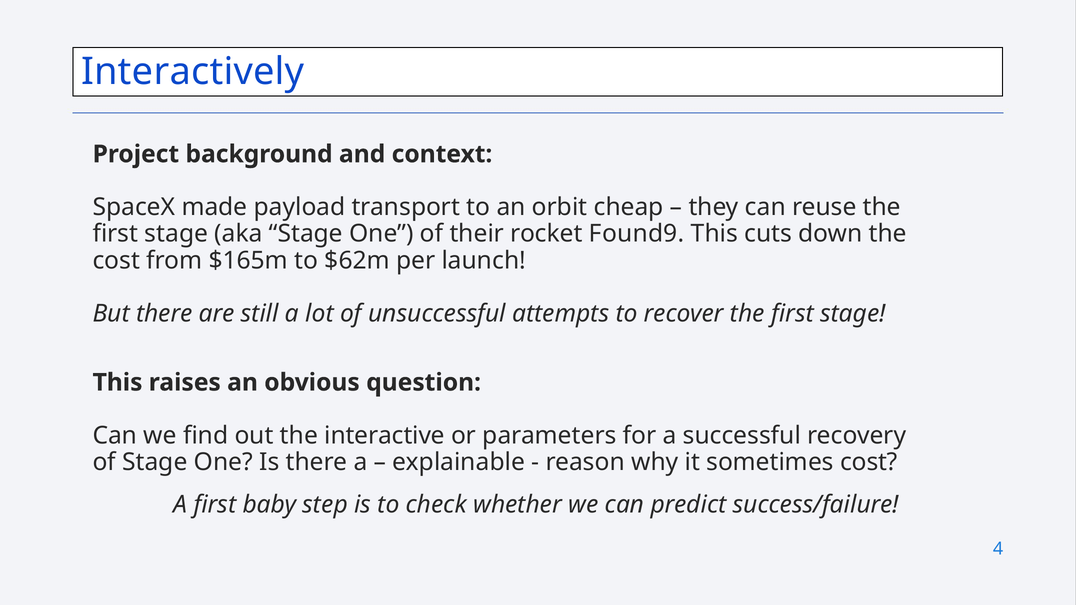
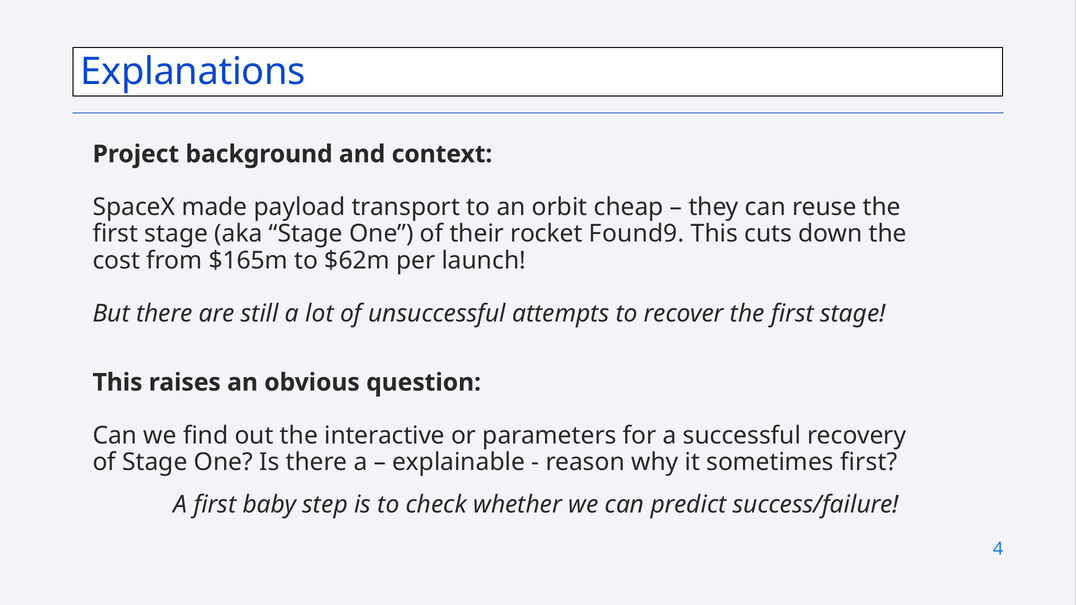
Interactively: Interactively -> Explanations
sometimes cost: cost -> first
